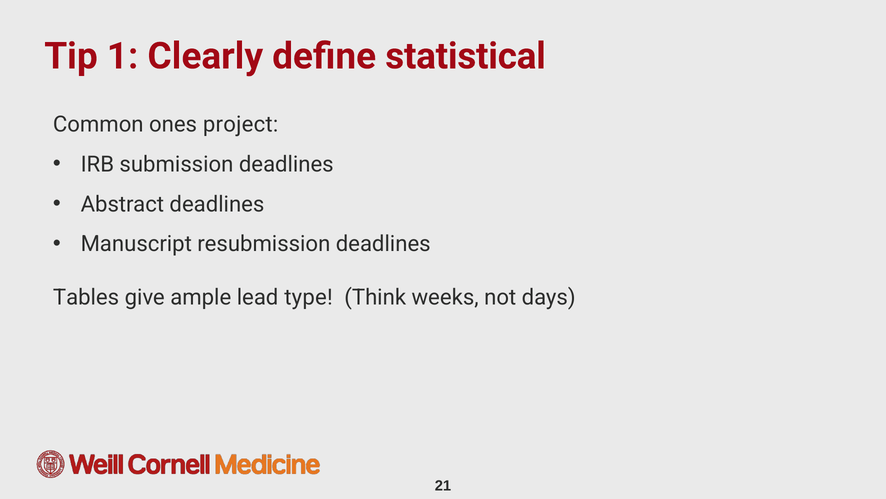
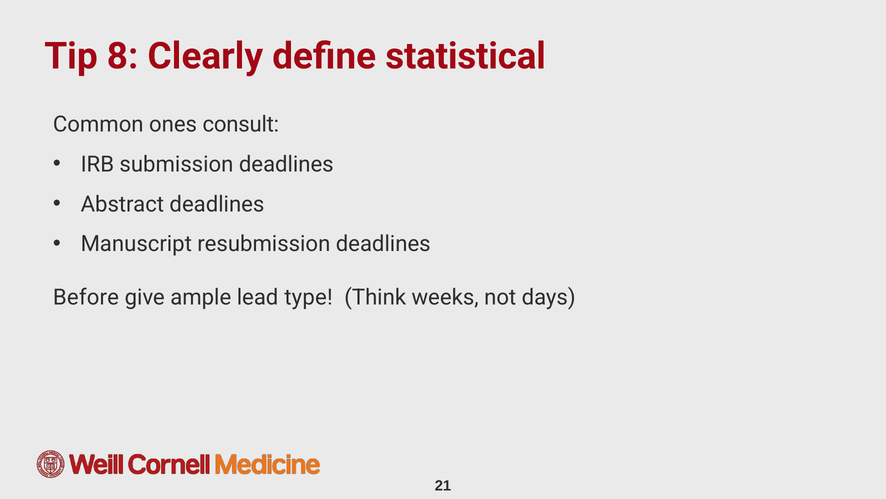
1: 1 -> 8
project: project -> consult
Tables: Tables -> Before
